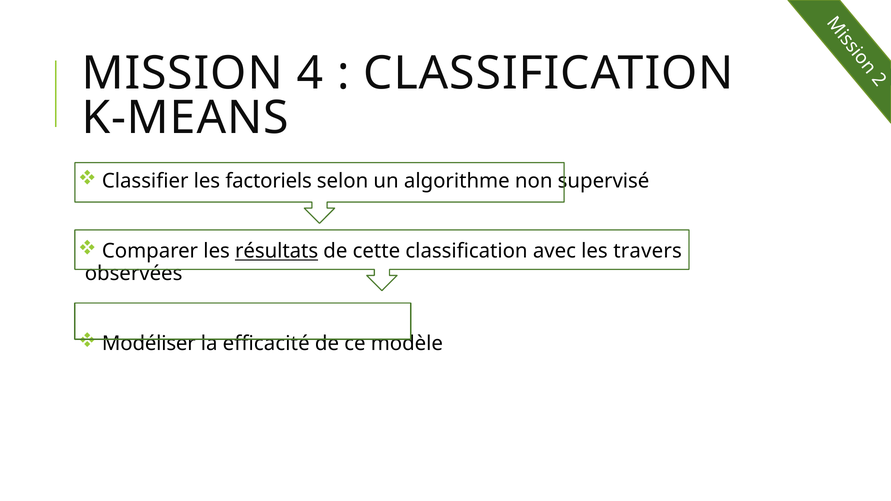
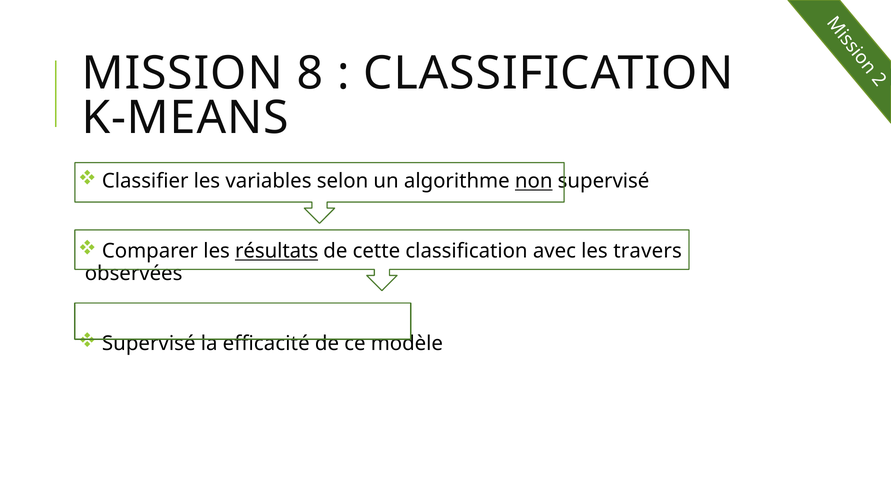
4: 4 -> 8
factoriels: factoriels -> variables
non underline: none -> present
Modéliser at (149, 343): Modéliser -> Supervisé
